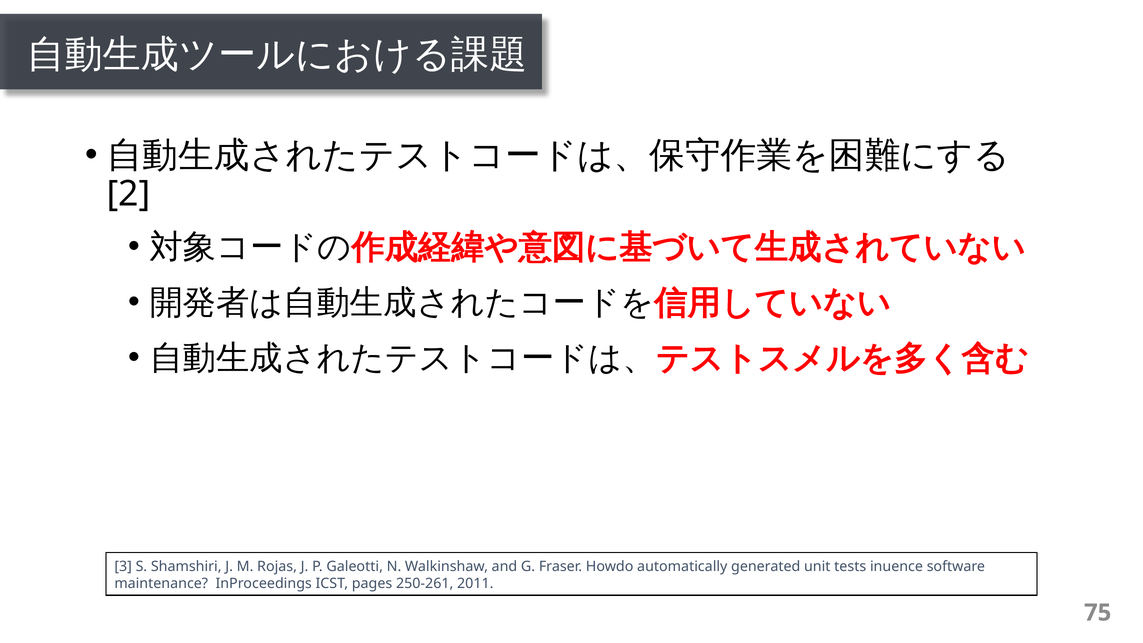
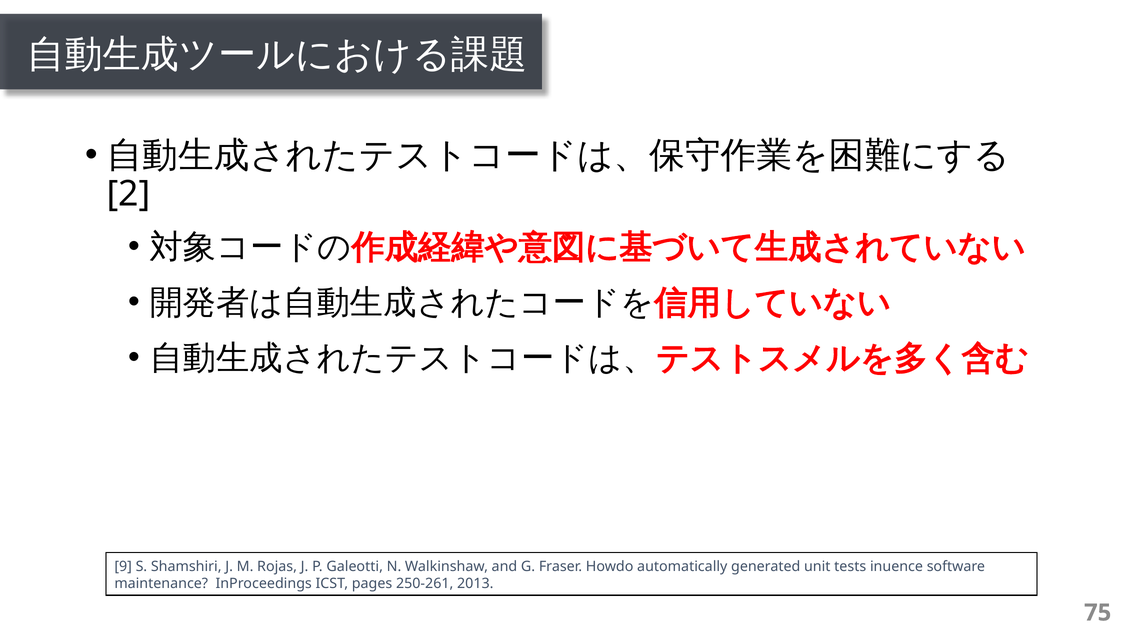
3: 3 -> 9
2011: 2011 -> 2013
